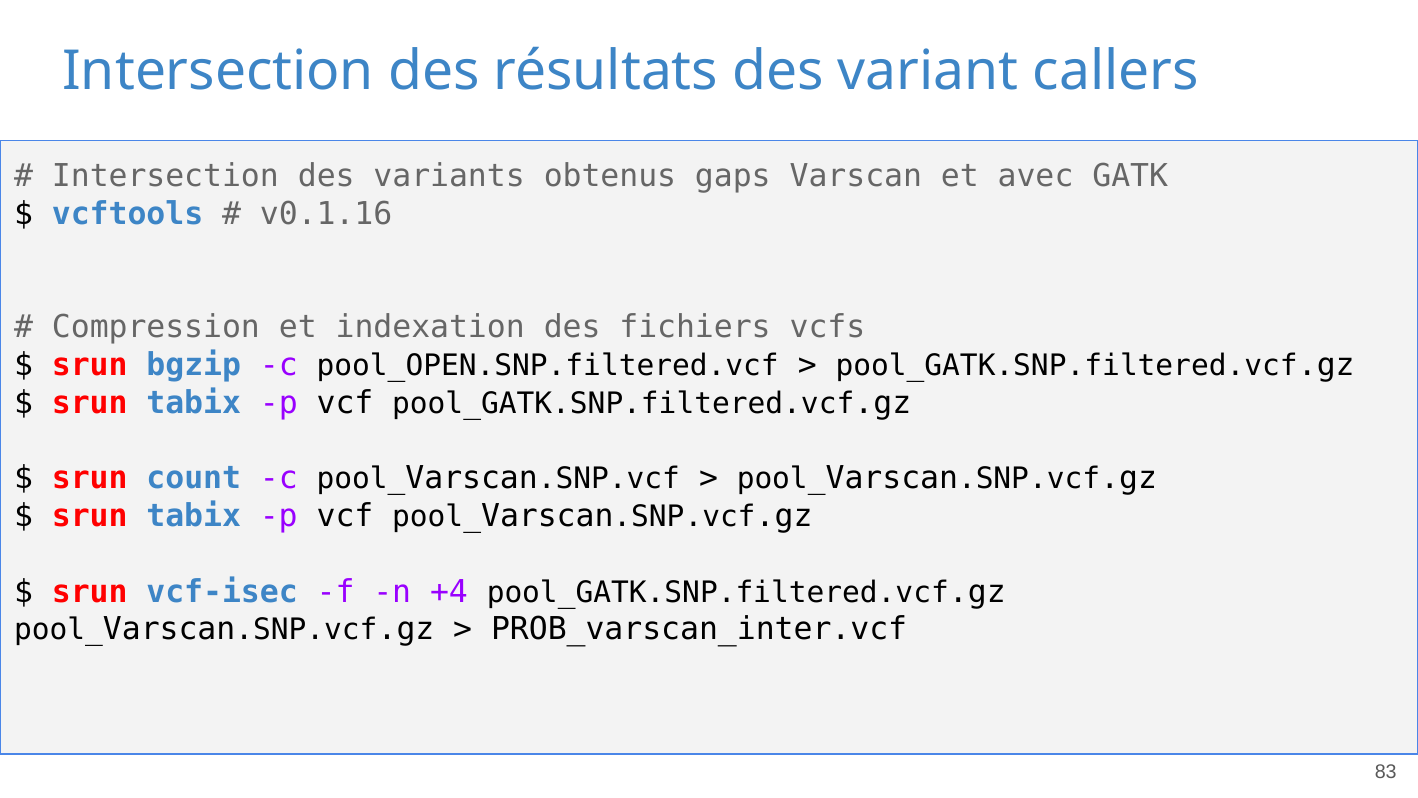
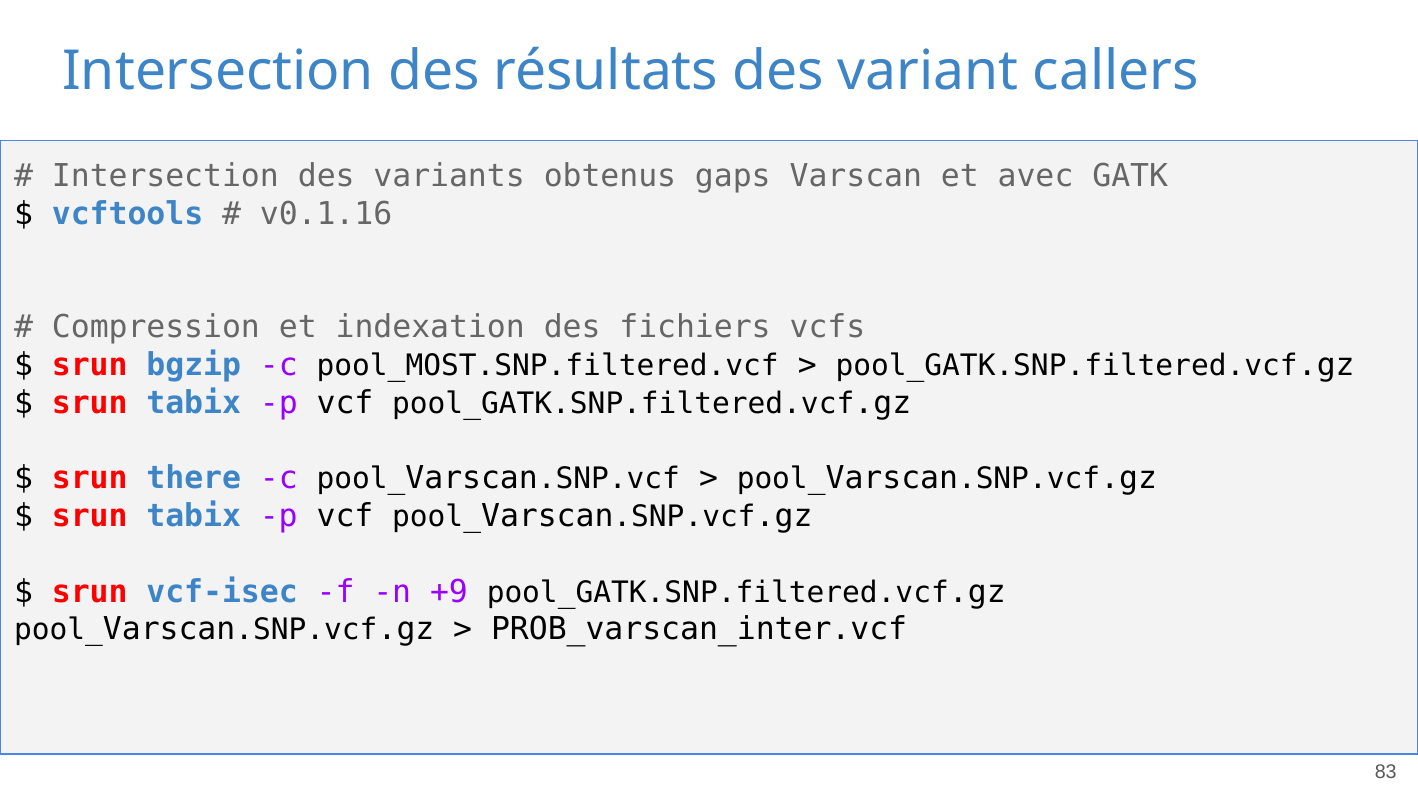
pool_OPEN.SNP.filtered.vcf: pool_OPEN.SNP.filtered.vcf -> pool_MOST.SNP.filtered.vcf
count: count -> there
+4: +4 -> +9
